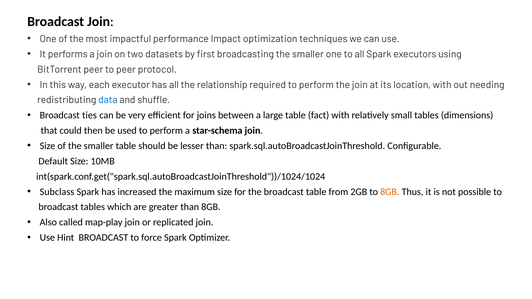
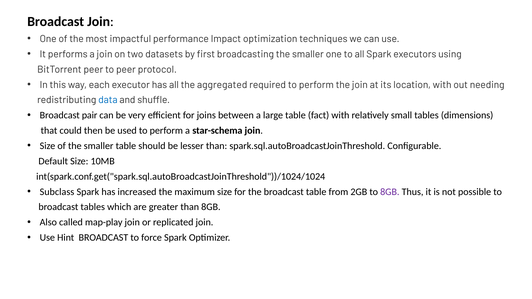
relationship: relationship -> aggregated
ties: ties -> pair
8GB at (390, 192) colour: orange -> purple
